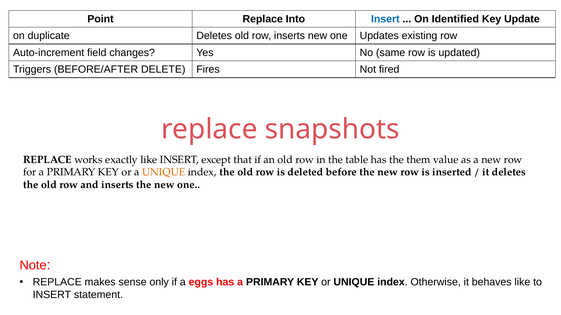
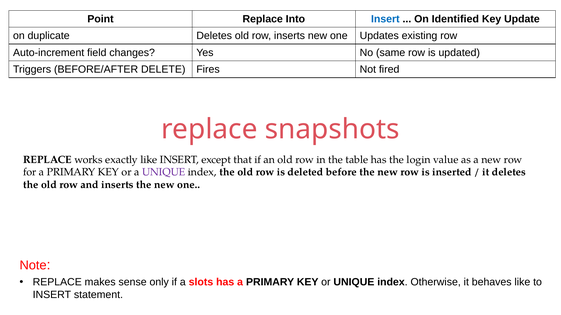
them: them -> login
UNIQUE at (164, 172) colour: orange -> purple
eggs: eggs -> slots
